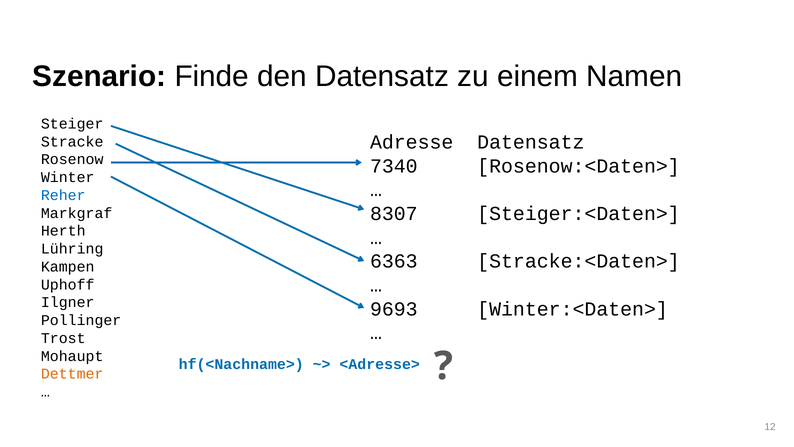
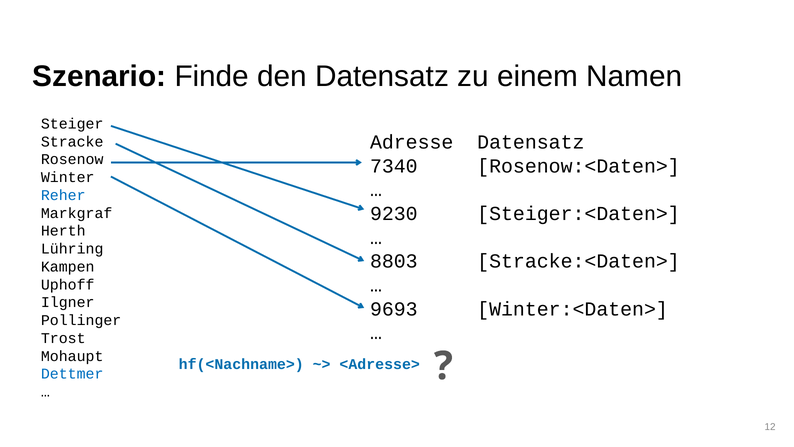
8307: 8307 -> 9230
6363: 6363 -> 8803
Dettmer colour: orange -> blue
